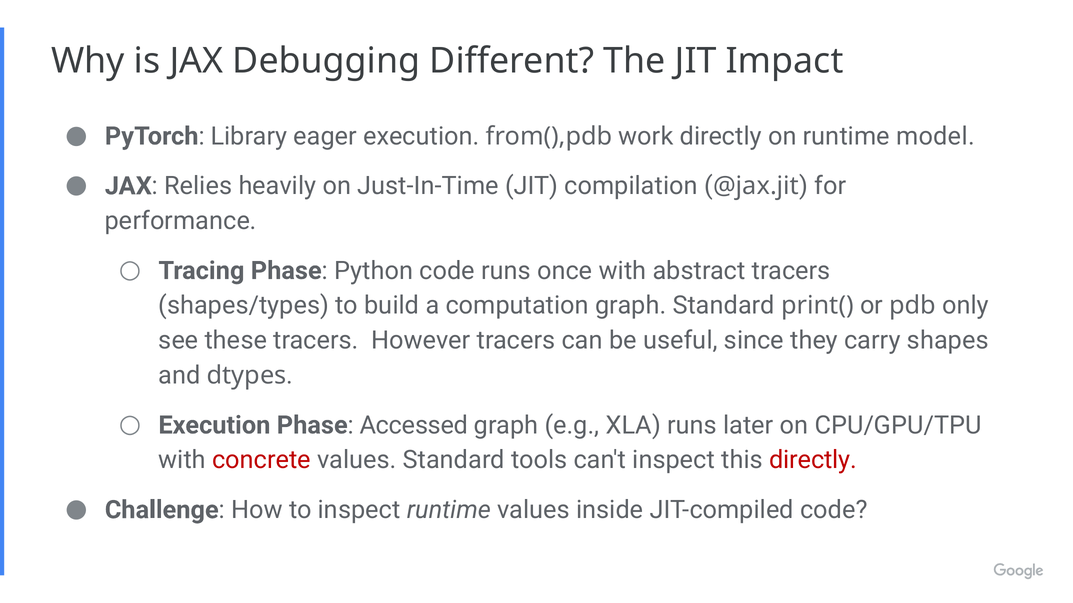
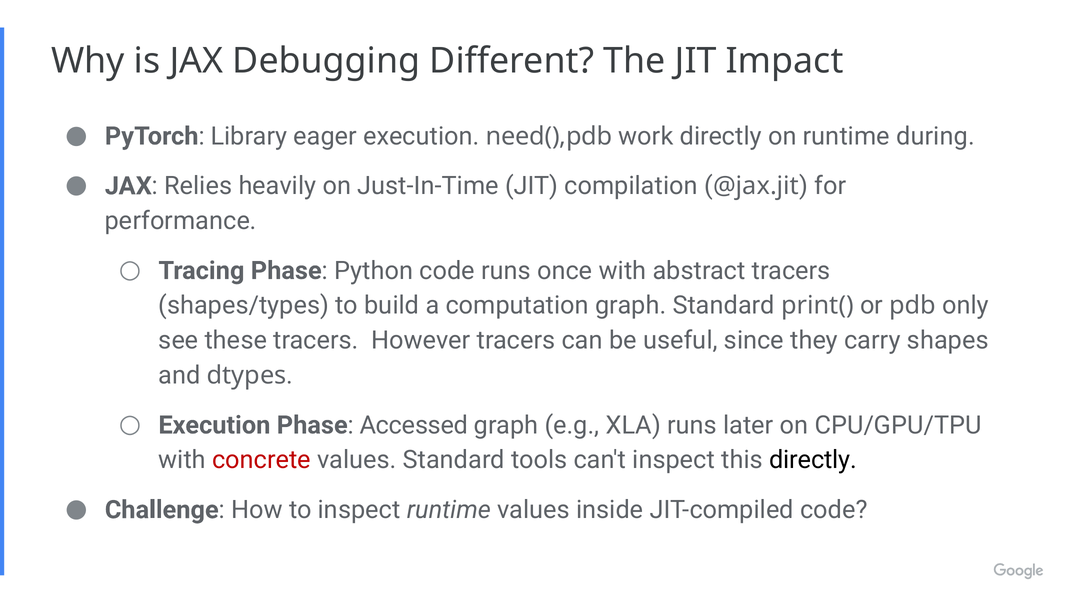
from(),pdb: from(),pdb -> need(),pdb
model: model -> during
directly at (813, 461) colour: red -> black
